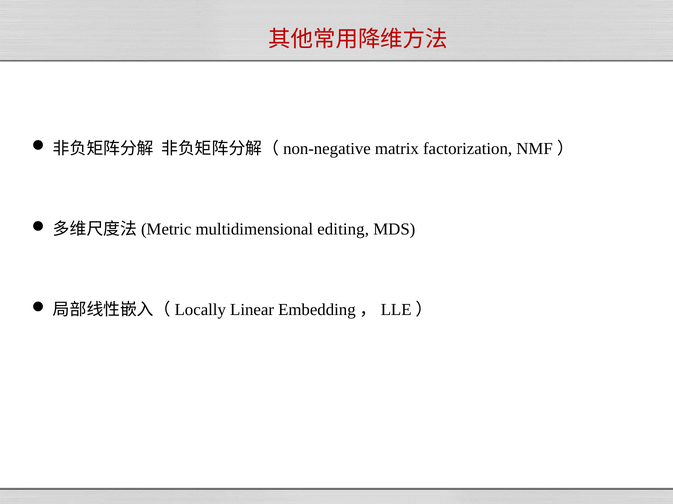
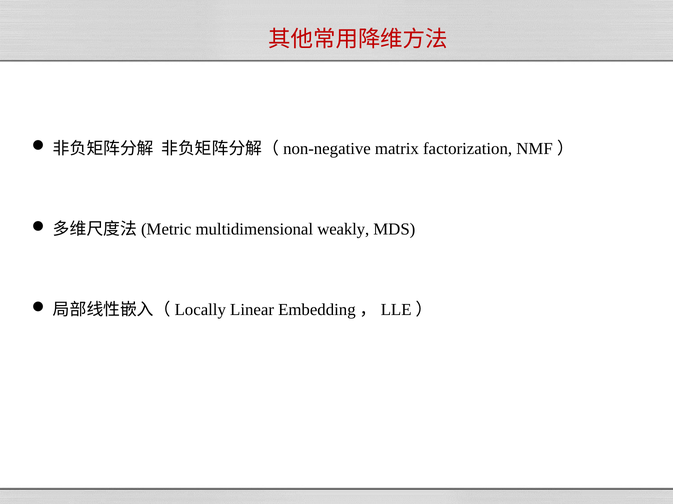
editing: editing -> weakly
